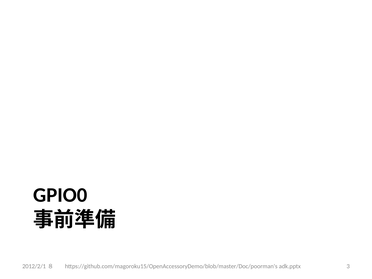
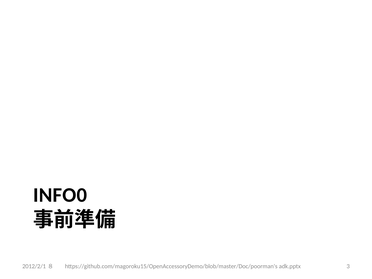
GPIO0: GPIO0 -> INFO0
